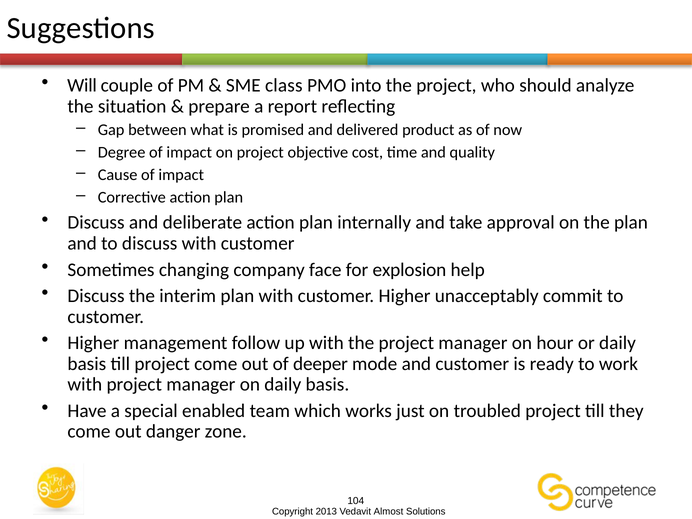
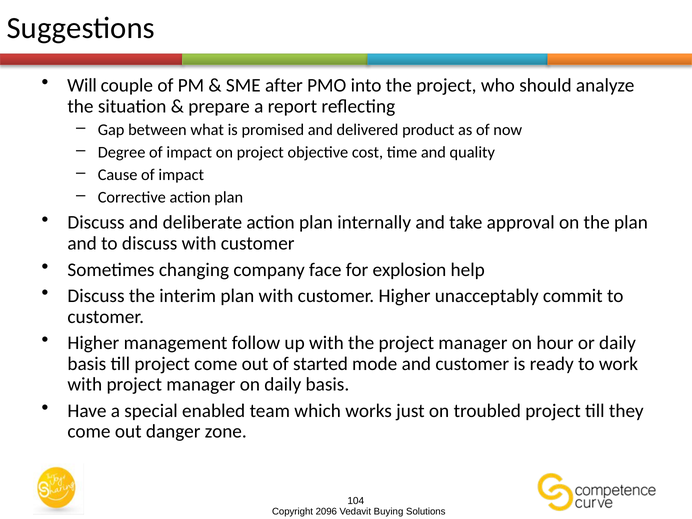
class: class -> after
deeper: deeper -> started
2013: 2013 -> 2096
Almost: Almost -> Buying
